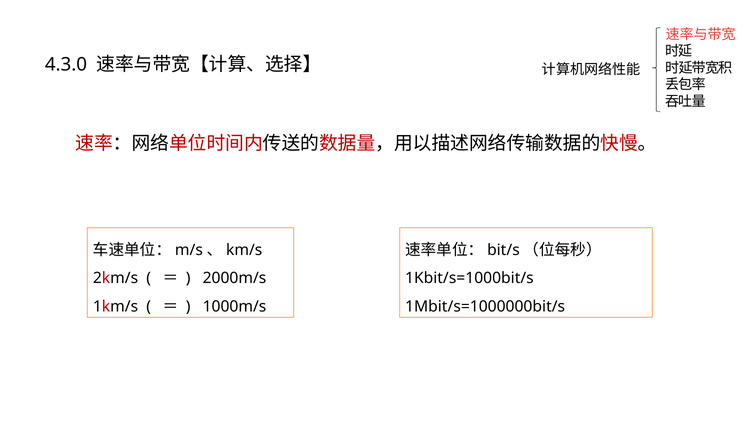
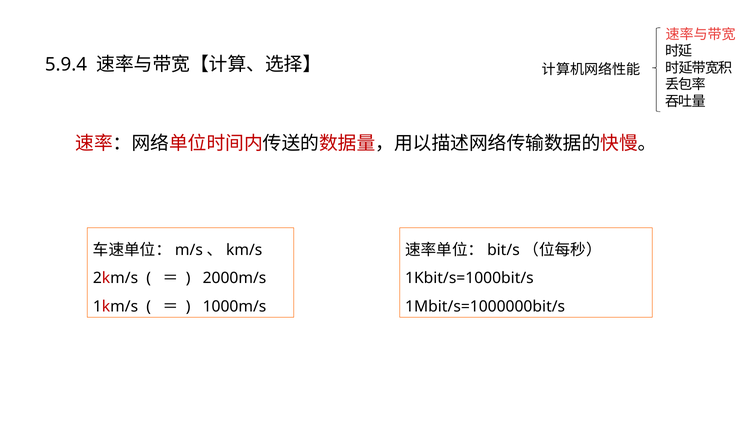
4.3.0: 4.3.0 -> 5.9.4
